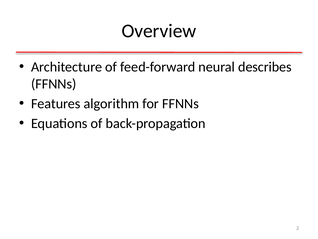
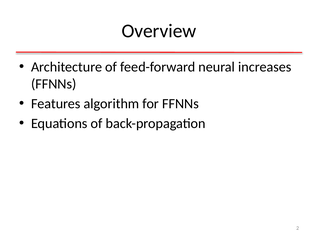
describes: describes -> increases
